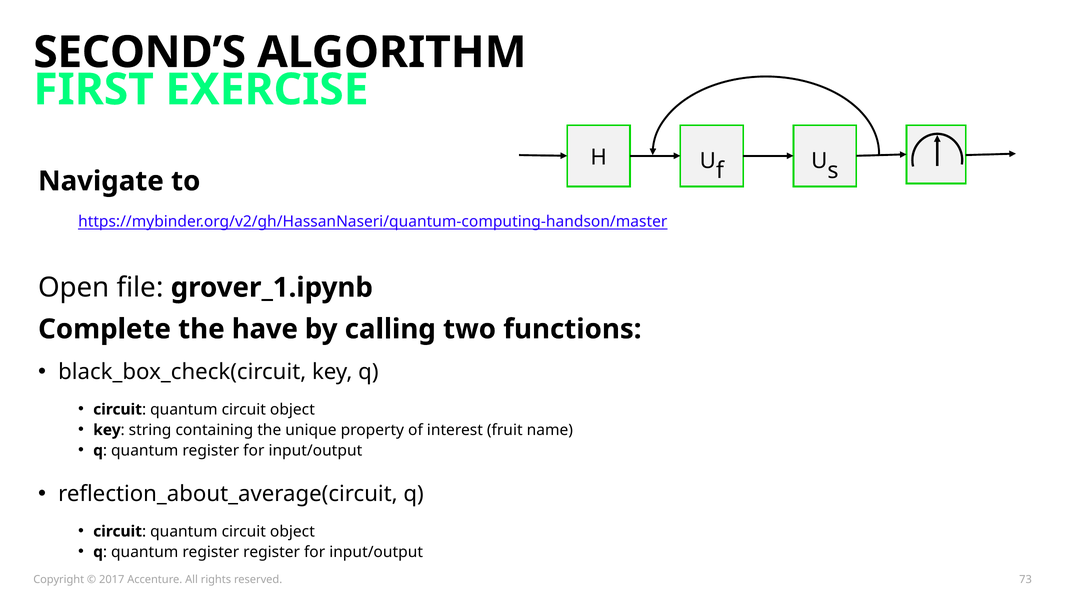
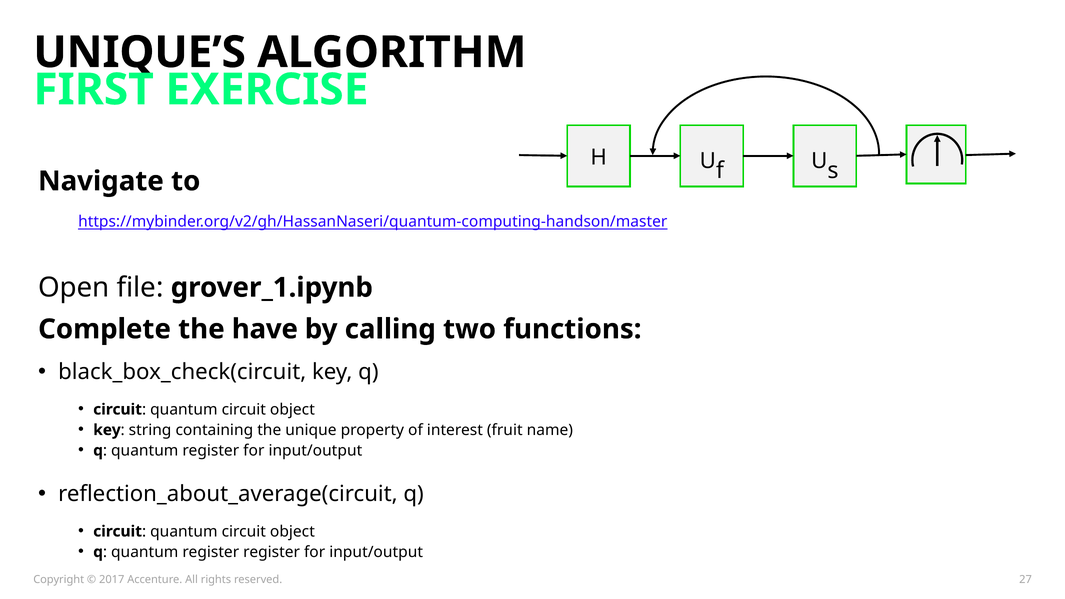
SECOND’S: SECOND’S -> UNIQUE’S
73: 73 -> 27
